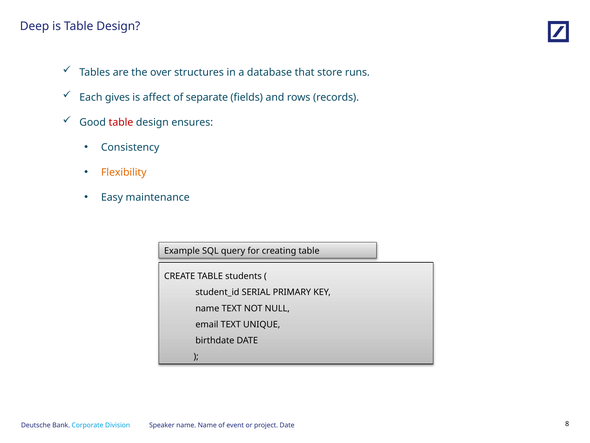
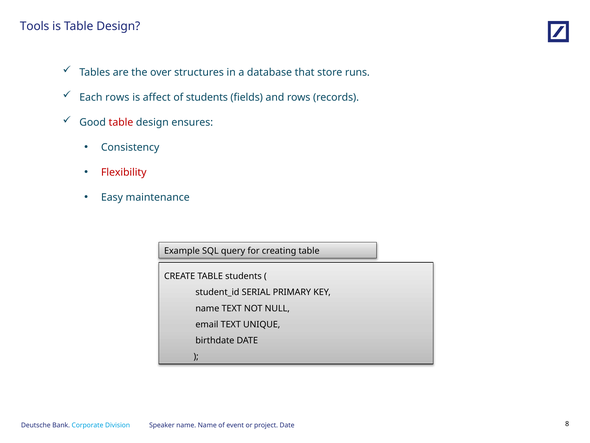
Deep: Deep -> Tools
Each gives: gives -> rows
of separate: separate -> students
Flexibility colour: orange -> red
